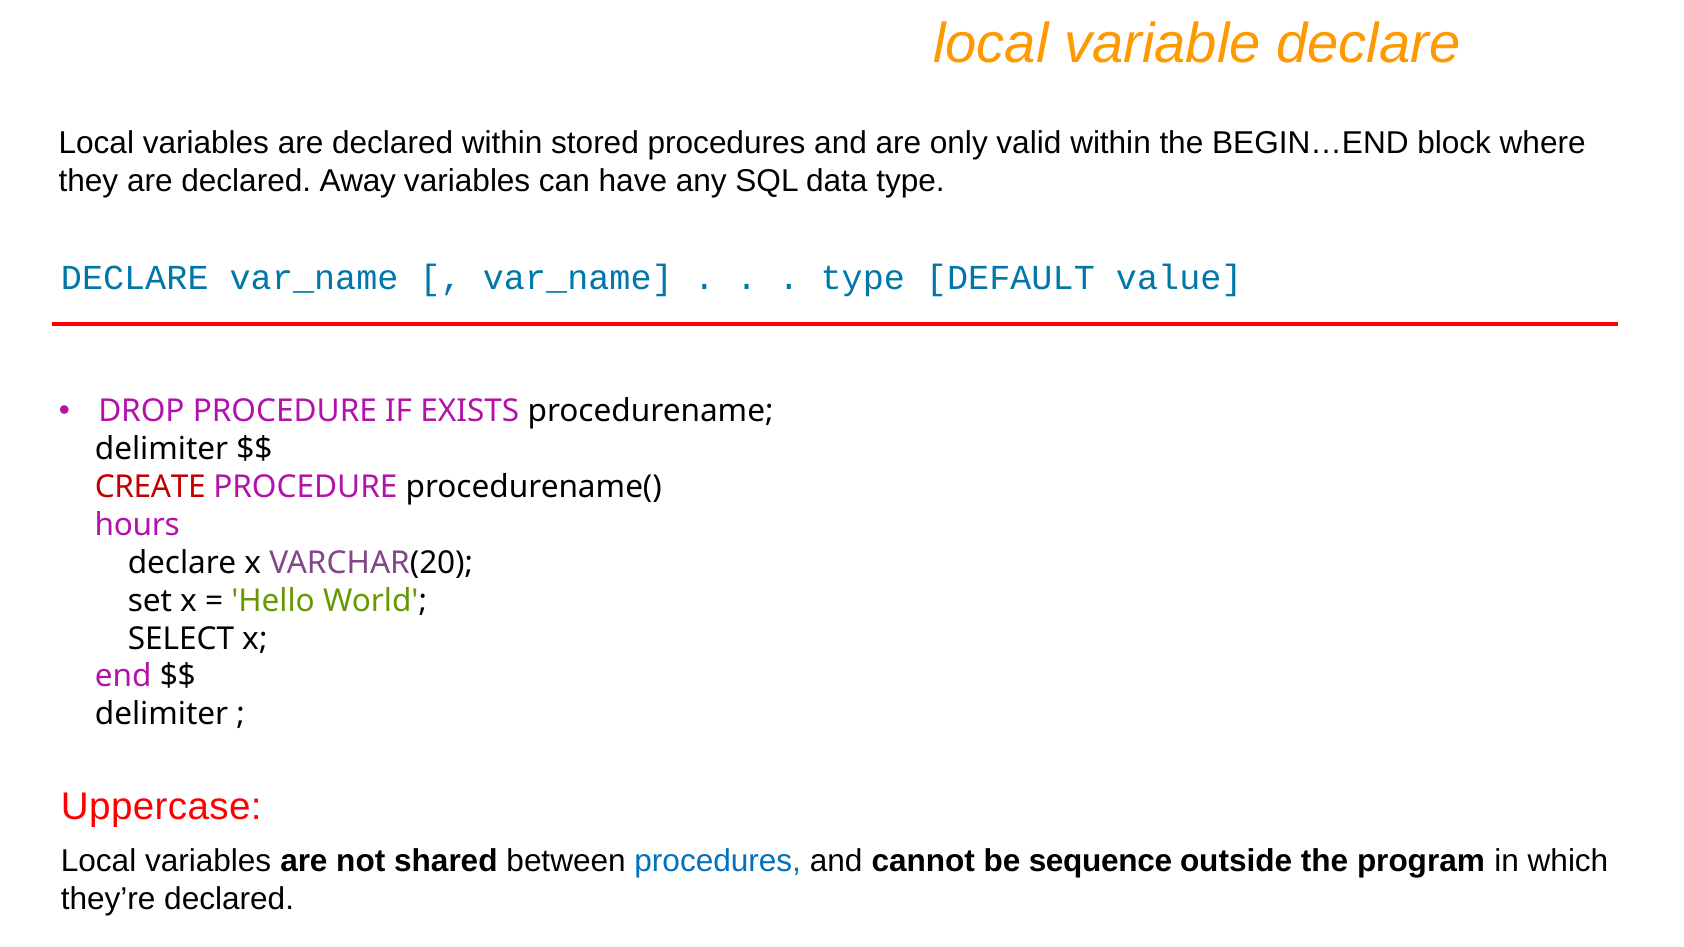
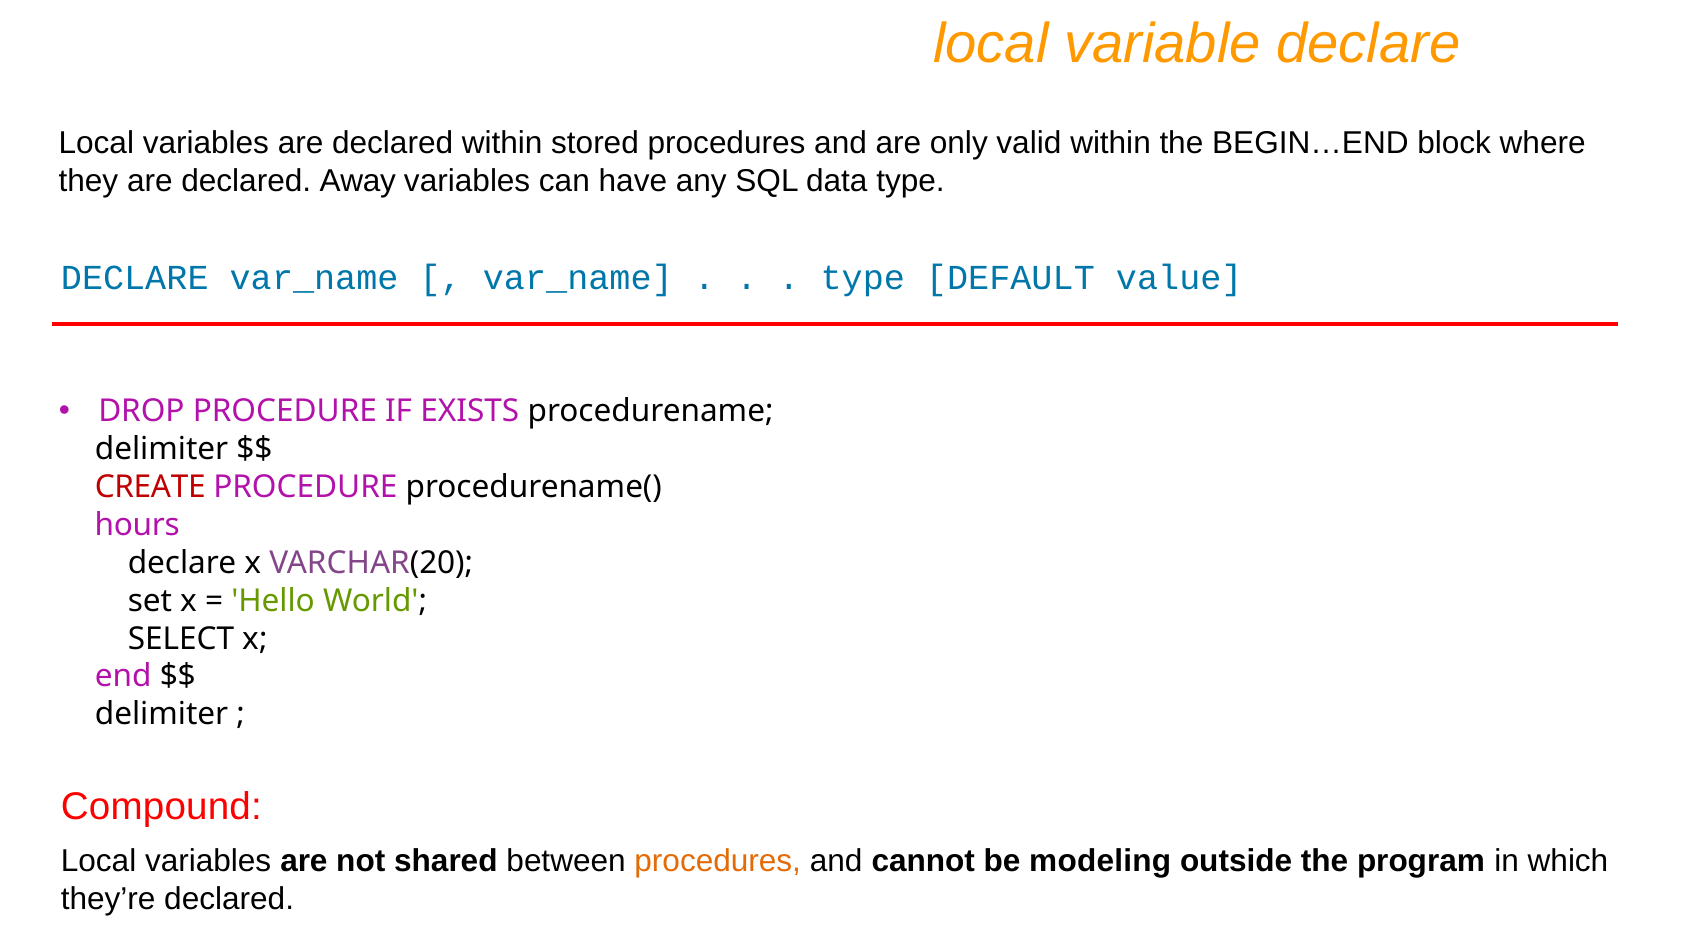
Uppercase: Uppercase -> Compound
procedures at (718, 861) colour: blue -> orange
sequence: sequence -> modeling
